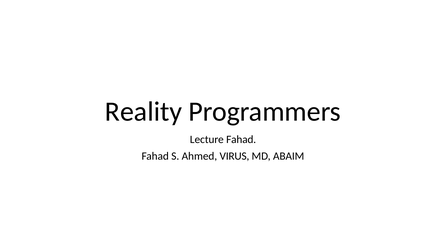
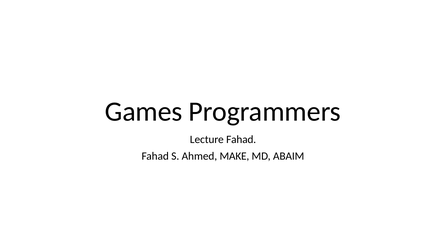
Reality: Reality -> Games
VIRUS: VIRUS -> MAKE
